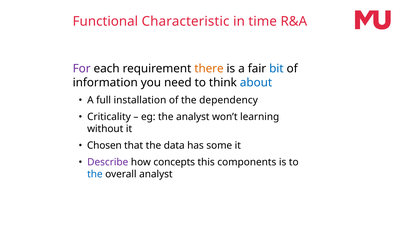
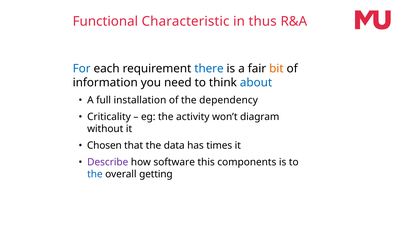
time: time -> thus
For colour: purple -> blue
there colour: orange -> blue
bit colour: blue -> orange
the analyst: analyst -> activity
learning: learning -> diagram
some: some -> times
concepts: concepts -> software
overall analyst: analyst -> getting
